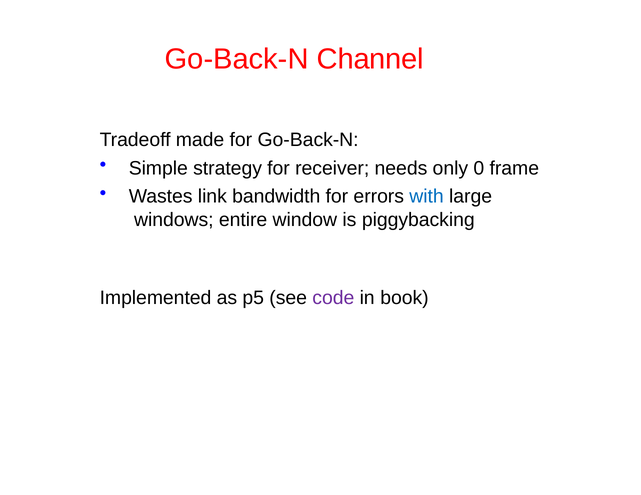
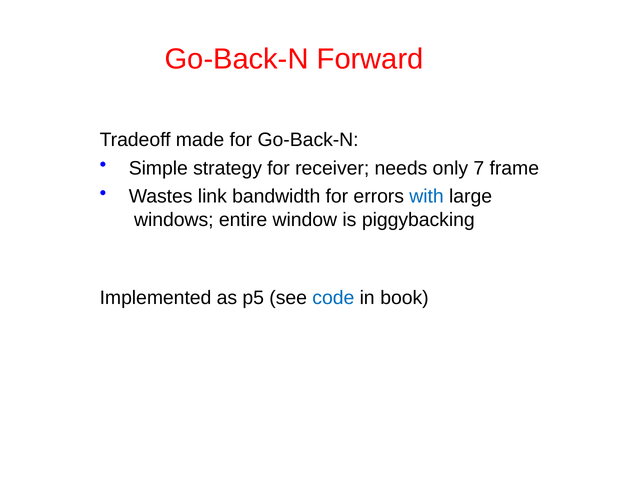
Channel: Channel -> Forward
0: 0 -> 7
code colour: purple -> blue
